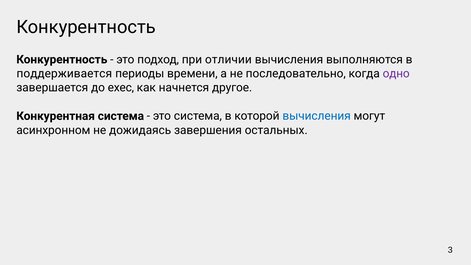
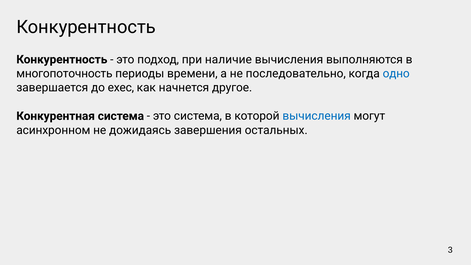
отличии: отличии -> наличие
поддерживается: поддерживается -> многопоточность
одно colour: purple -> blue
